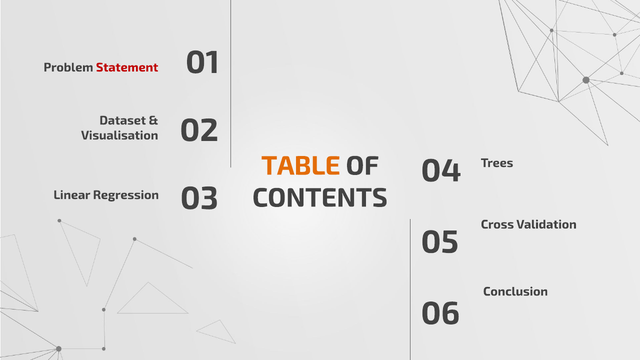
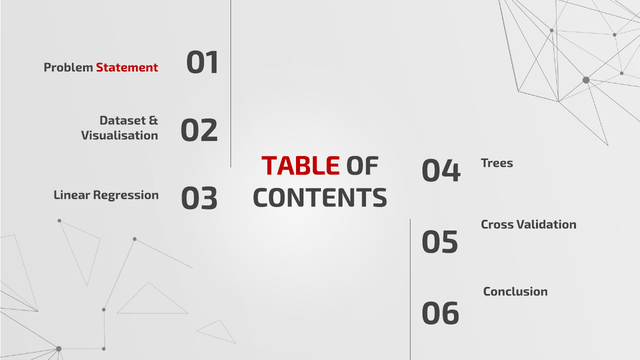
TABLE colour: orange -> red
